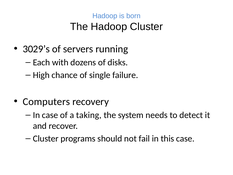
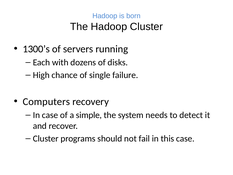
3029’s: 3029’s -> 1300’s
taking: taking -> simple
